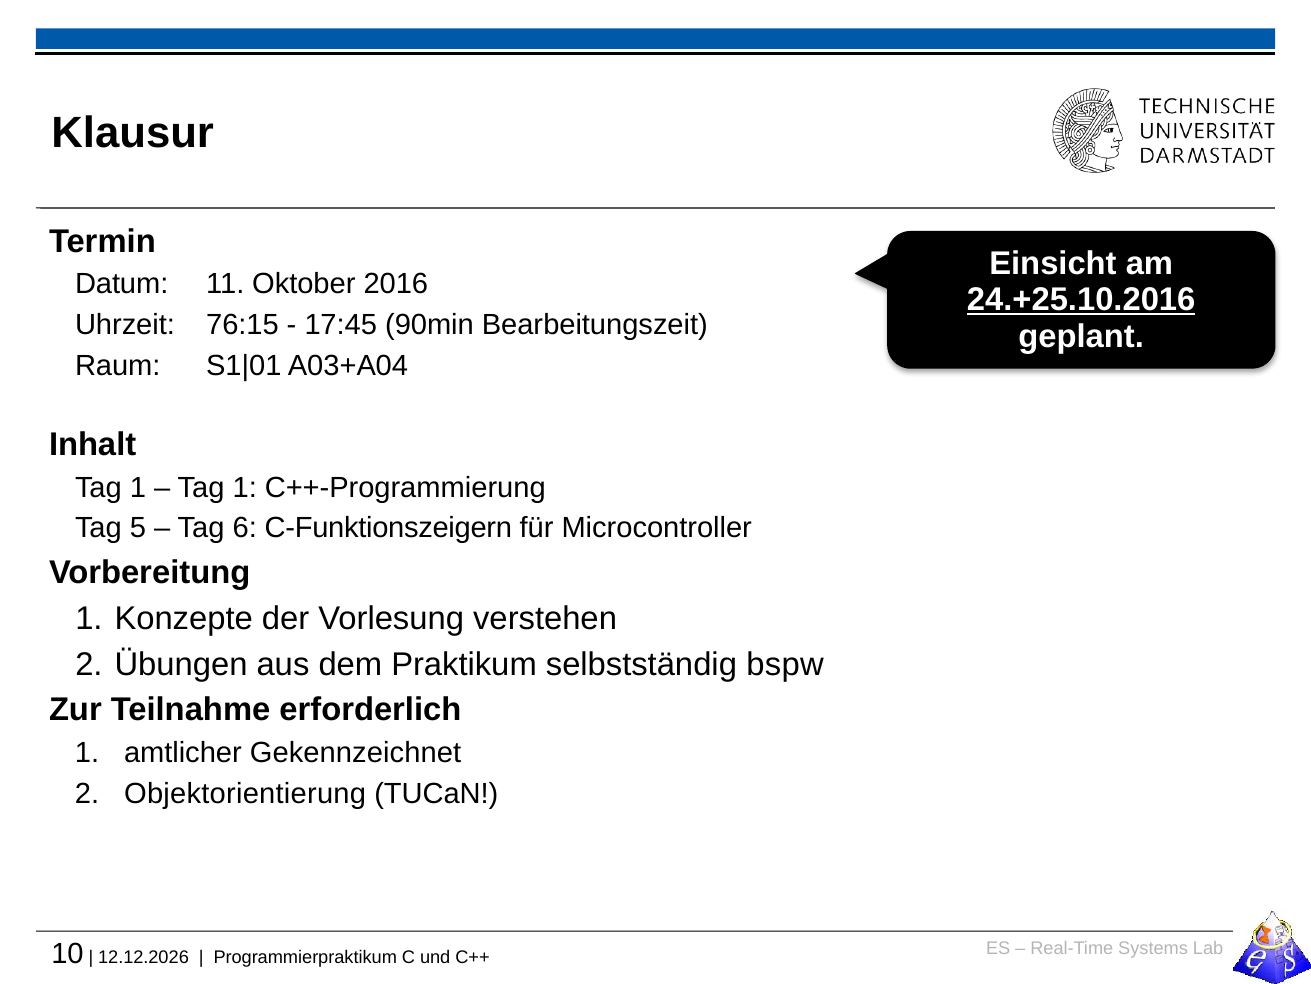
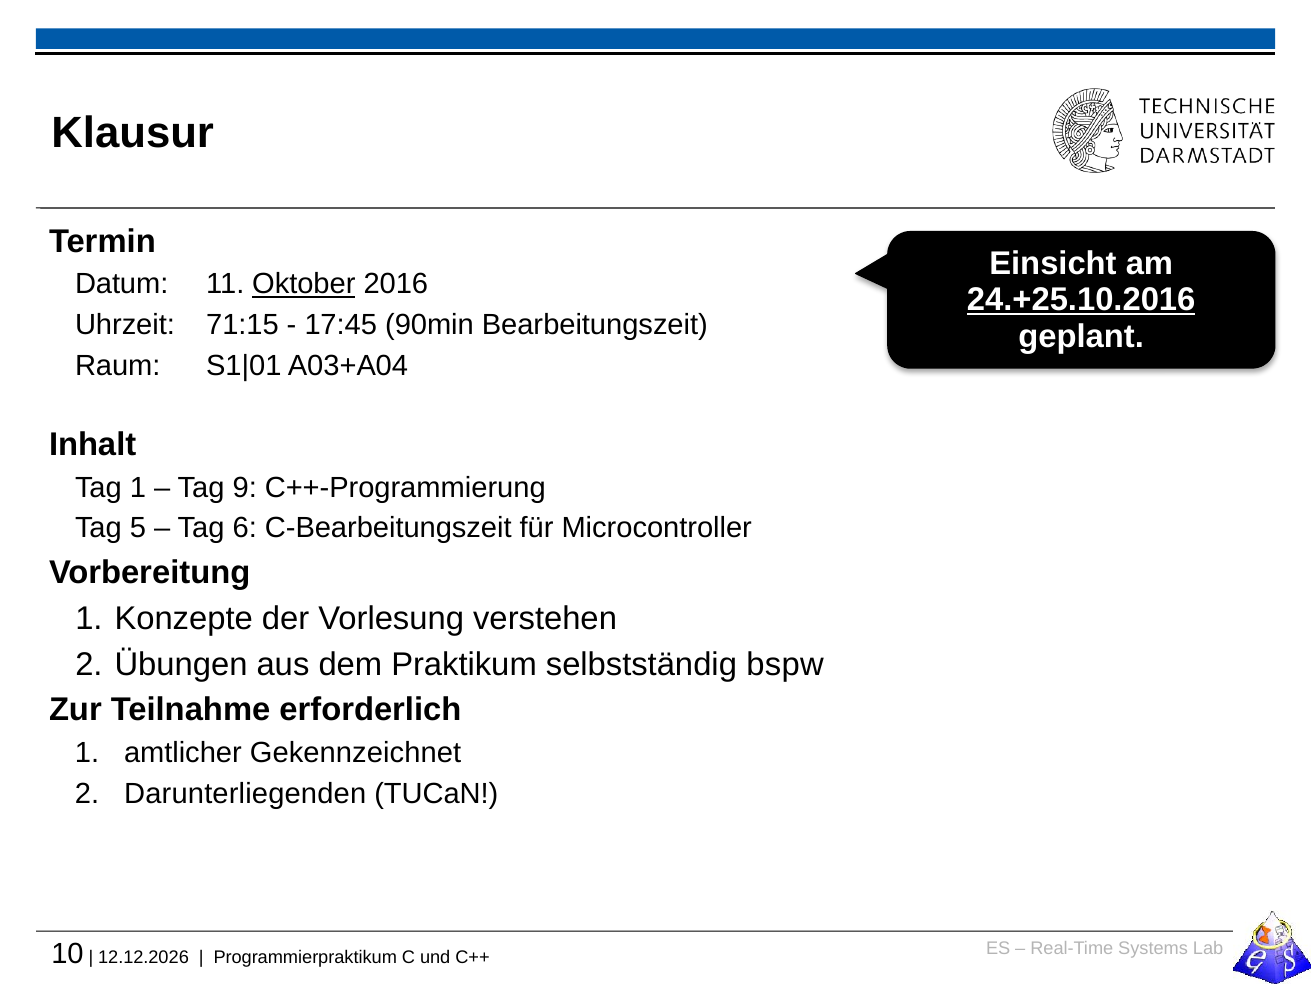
Oktober underline: none -> present
76:15: 76:15 -> 71:15
1 at (245, 487): 1 -> 9
C-Funktionszeigern: C-Funktionszeigern -> C-Bearbeitungszeit
Objektorientierung: Objektorientierung -> Darunterliegenden
